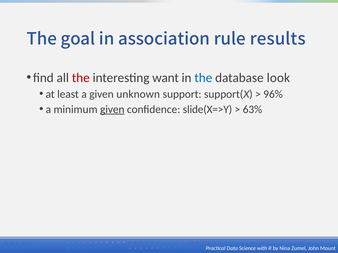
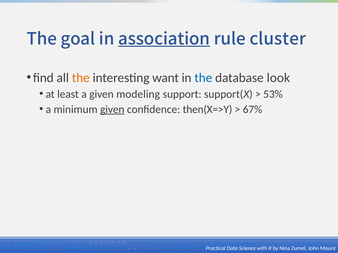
association underline: none -> present
results: results -> cluster
the at (81, 78) colour: red -> orange
unknown: unknown -> modeling
96%: 96% -> 53%
slide(X=>Y: slide(X=>Y -> then(X=>Y
63%: 63% -> 67%
